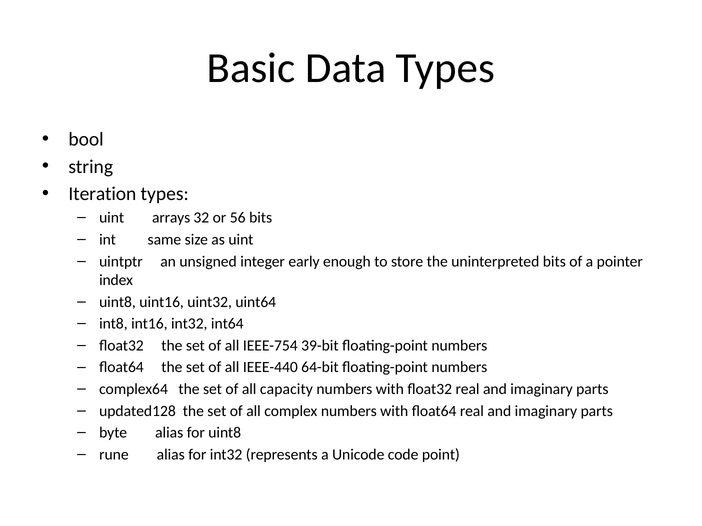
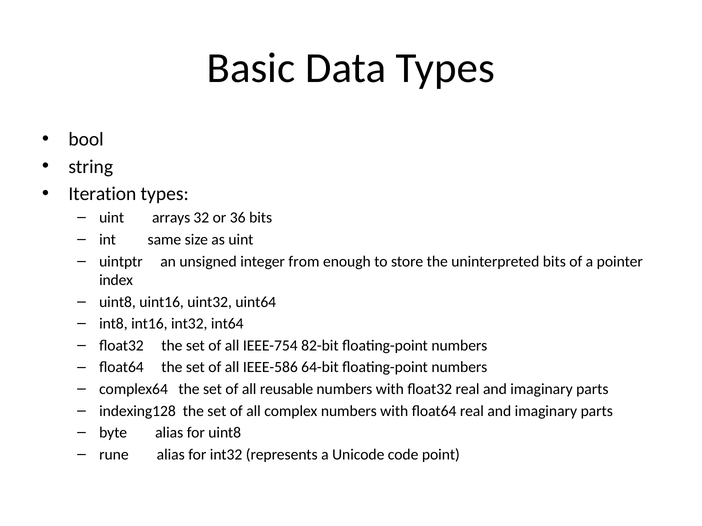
56: 56 -> 36
early: early -> from
39-bit: 39-bit -> 82-bit
IEEE-440: IEEE-440 -> IEEE-586
capacity: capacity -> reusable
updated128: updated128 -> indexing128
